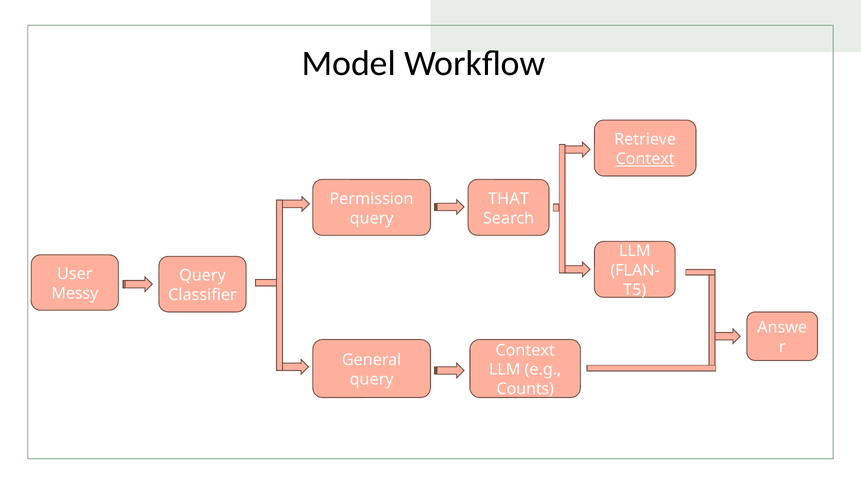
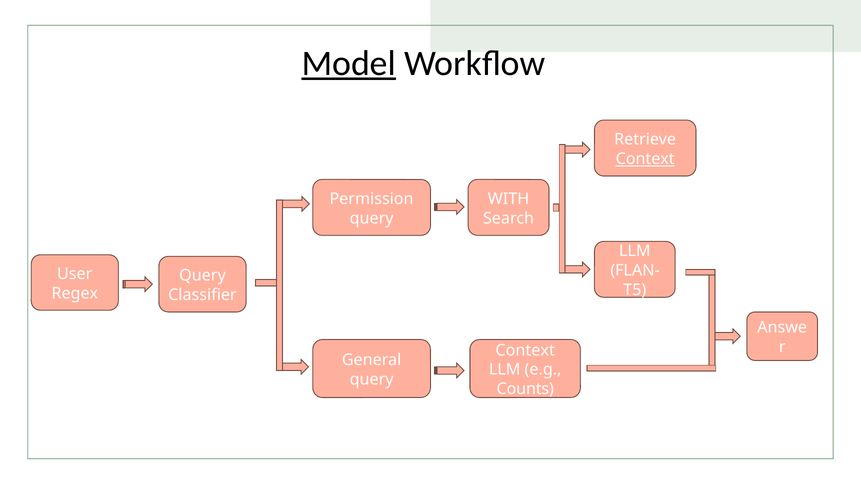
Model underline: none -> present
THAT: THAT -> WITH
Messy: Messy -> Regex
